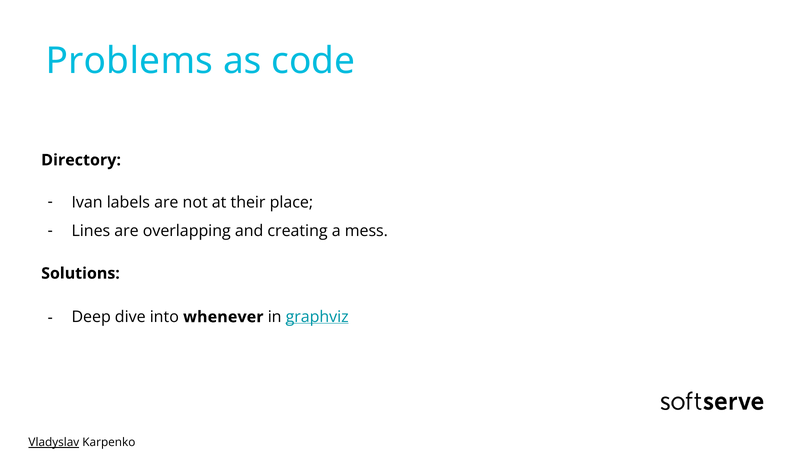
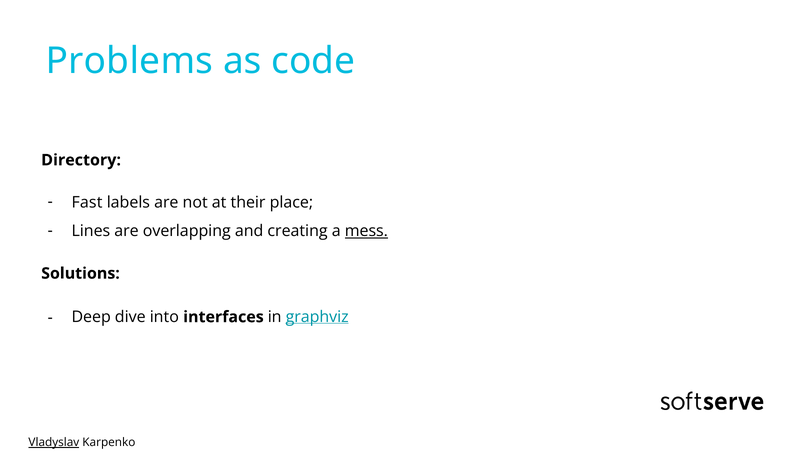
Ivan: Ivan -> Fast
mess underline: none -> present
whenever: whenever -> interfaces
